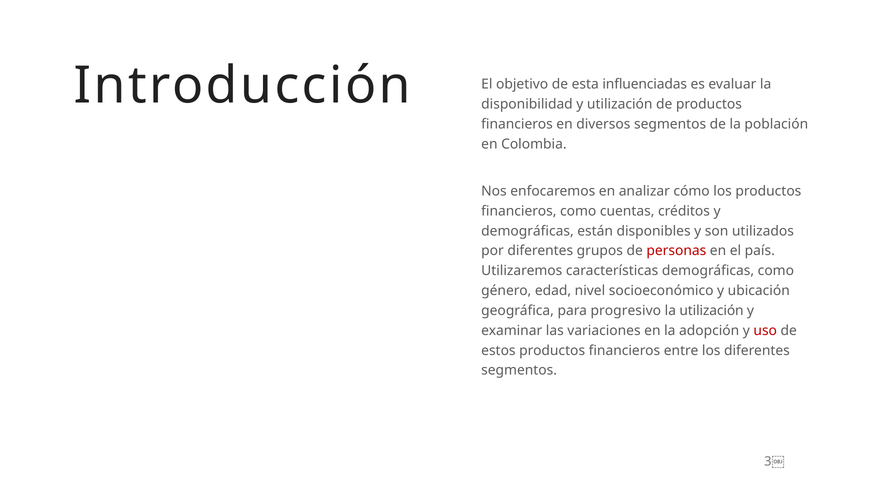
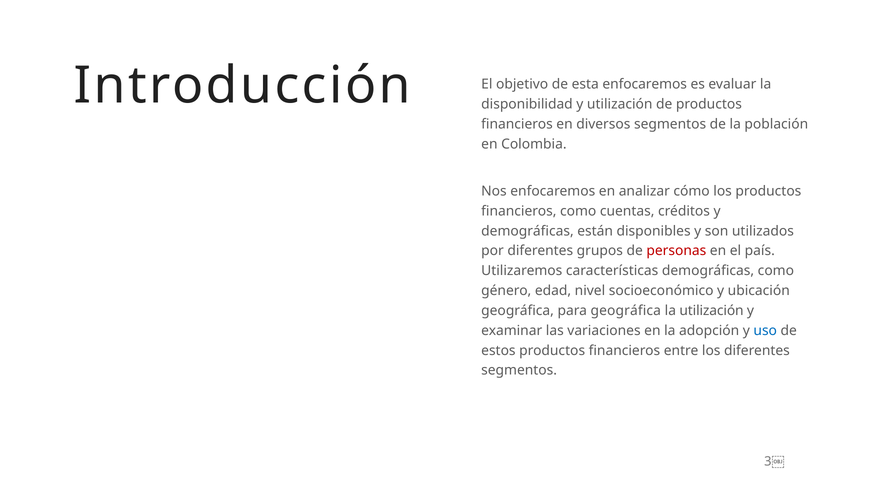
esta influenciadas: influenciadas -> enfocaremos
para progresivo: progresivo -> geográfica
uso colour: red -> blue
